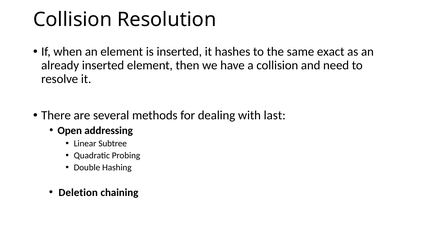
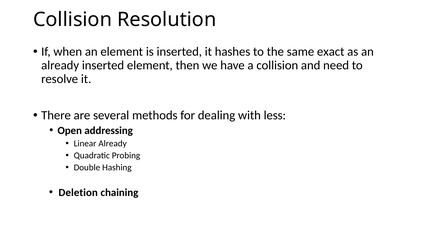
last: last -> less
Linear Subtree: Subtree -> Already
